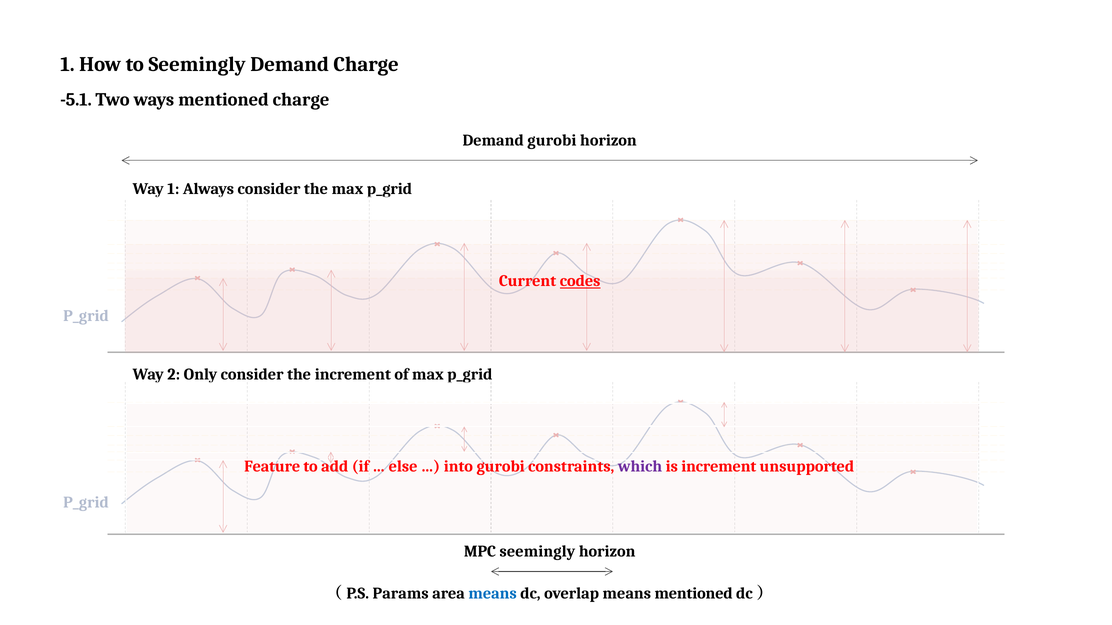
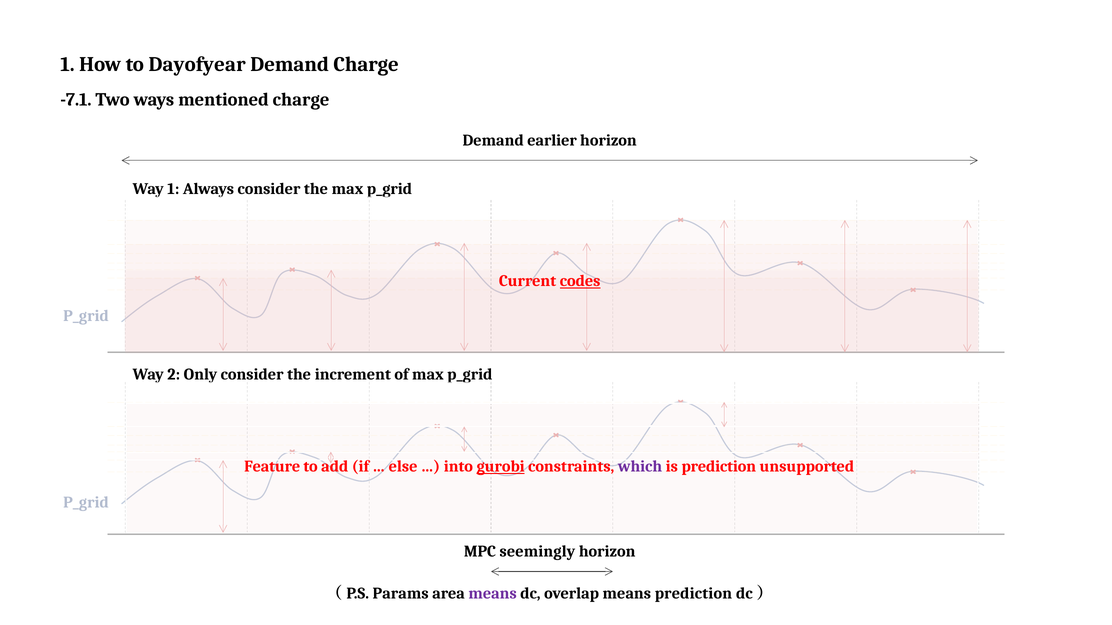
to Seemingly: Seemingly -> Dayofyear
-5.1: -5.1 -> -7.1
Demand gurobi: gurobi -> earlier
gurobi at (501, 467) underline: none -> present
is increment: increment -> prediction
means at (493, 594) colour: blue -> purple
means mentioned: mentioned -> prediction
